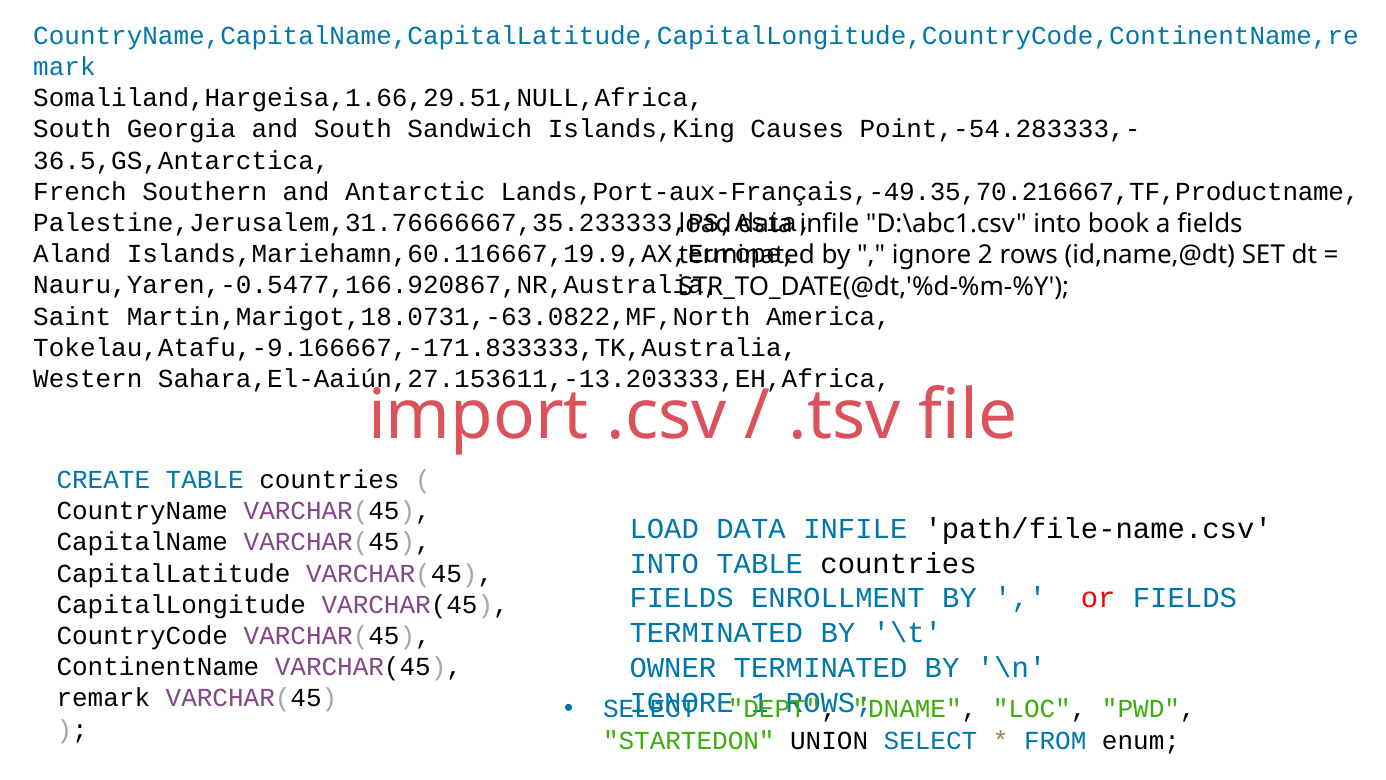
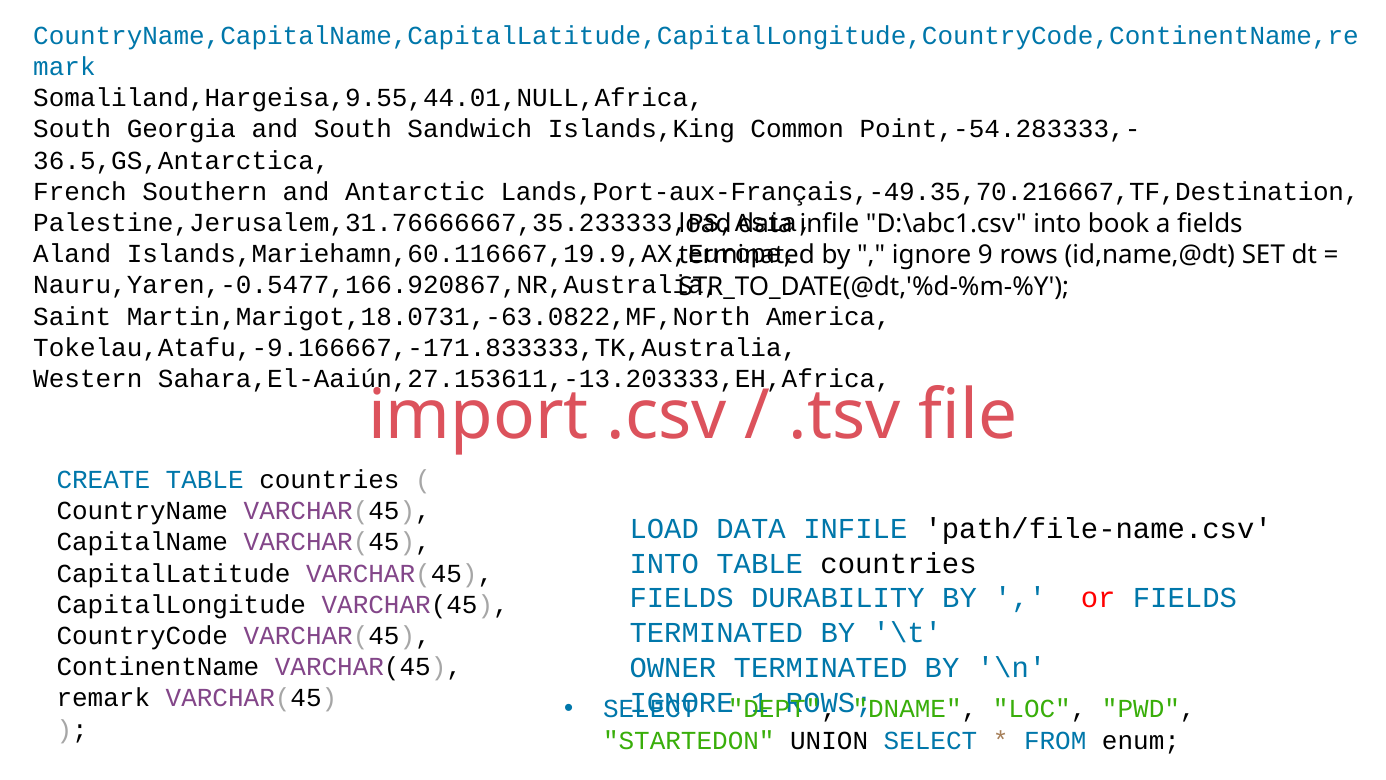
Somaliland,Hargeisa,1.66,29.51,NULL,Africa: Somaliland,Hargeisa,1.66,29.51,NULL,Africa -> Somaliland,Hargeisa,9.55,44.01,NULL,Africa
Causes: Causes -> Common
Lands,Port-aux-Français,-49.35,70.216667,TF,Productname: Lands,Port-aux-Français,-49.35,70.216667,TF,Productname -> Lands,Port-aux-Français,-49.35,70.216667,TF,Destination
2: 2 -> 9
ENROLLMENT: ENROLLMENT -> DURABILITY
